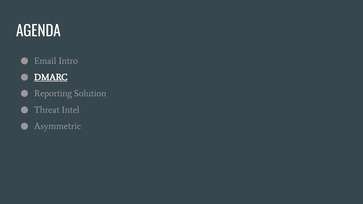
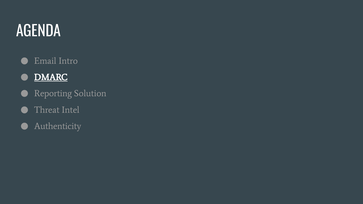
Asymmetric: Asymmetric -> Authenticity
